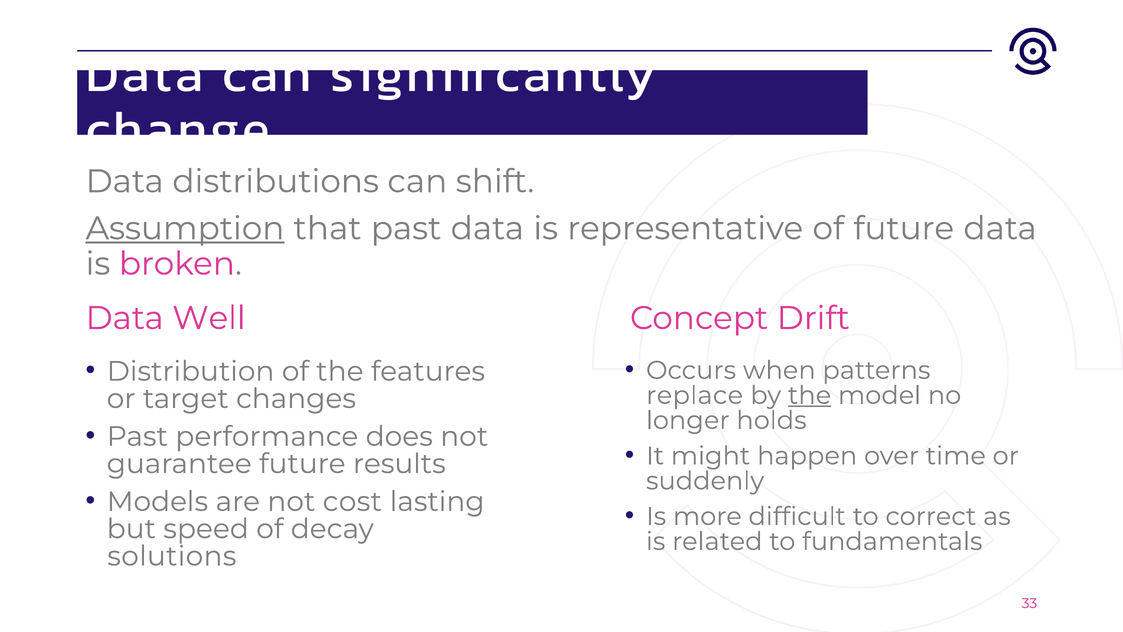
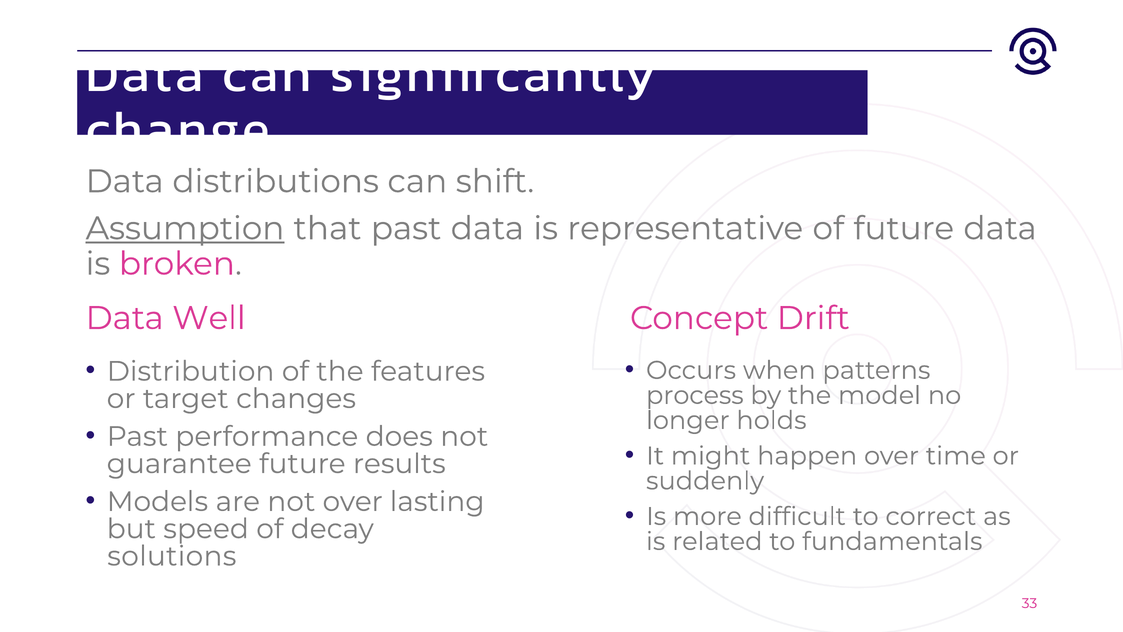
replace: replace -> process
the at (810, 395) underline: present -> none
not cost: cost -> over
